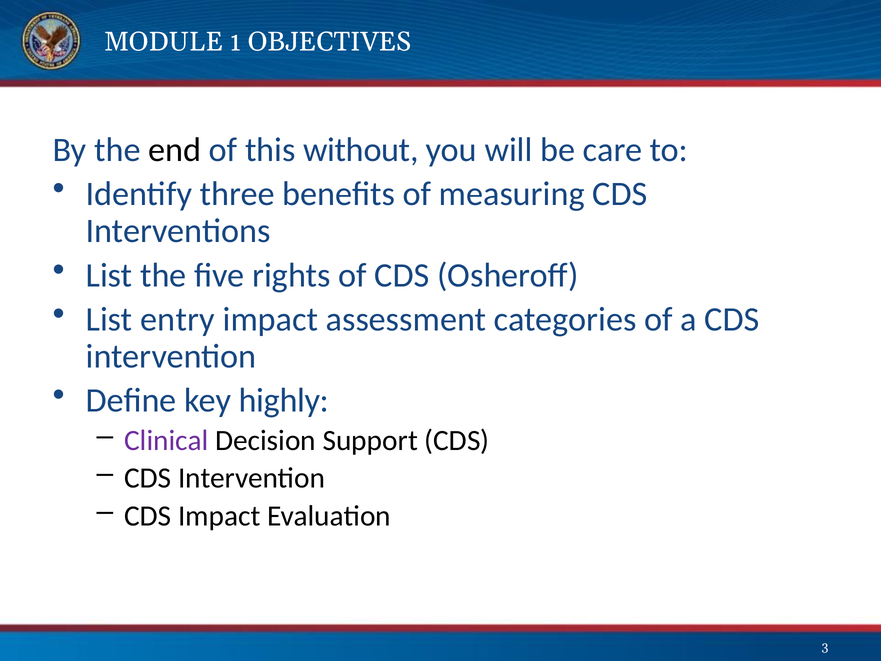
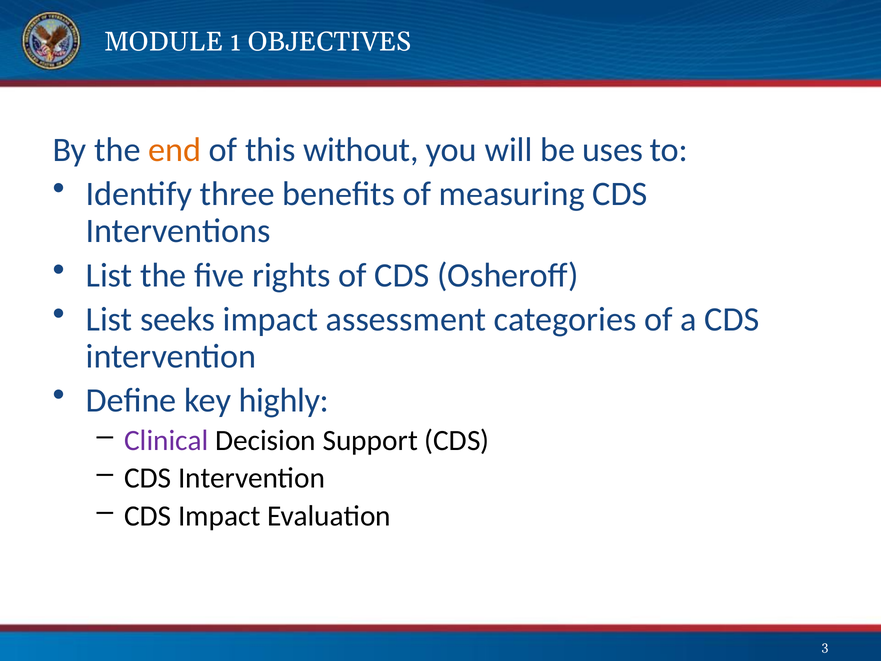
end colour: black -> orange
care: care -> uses
entry: entry -> seeks
